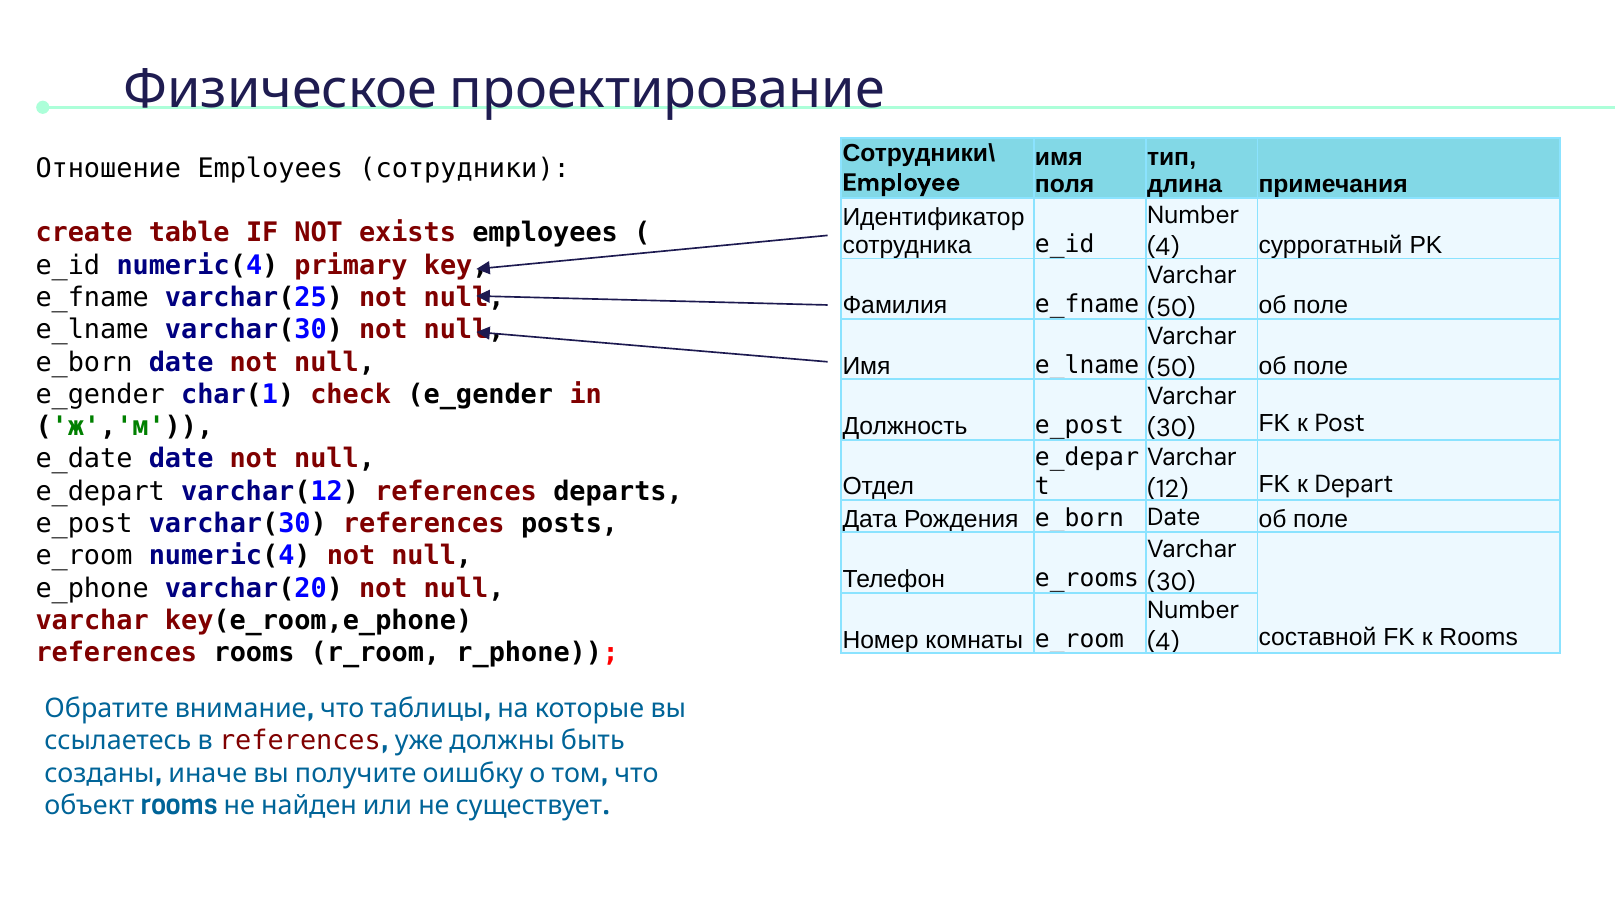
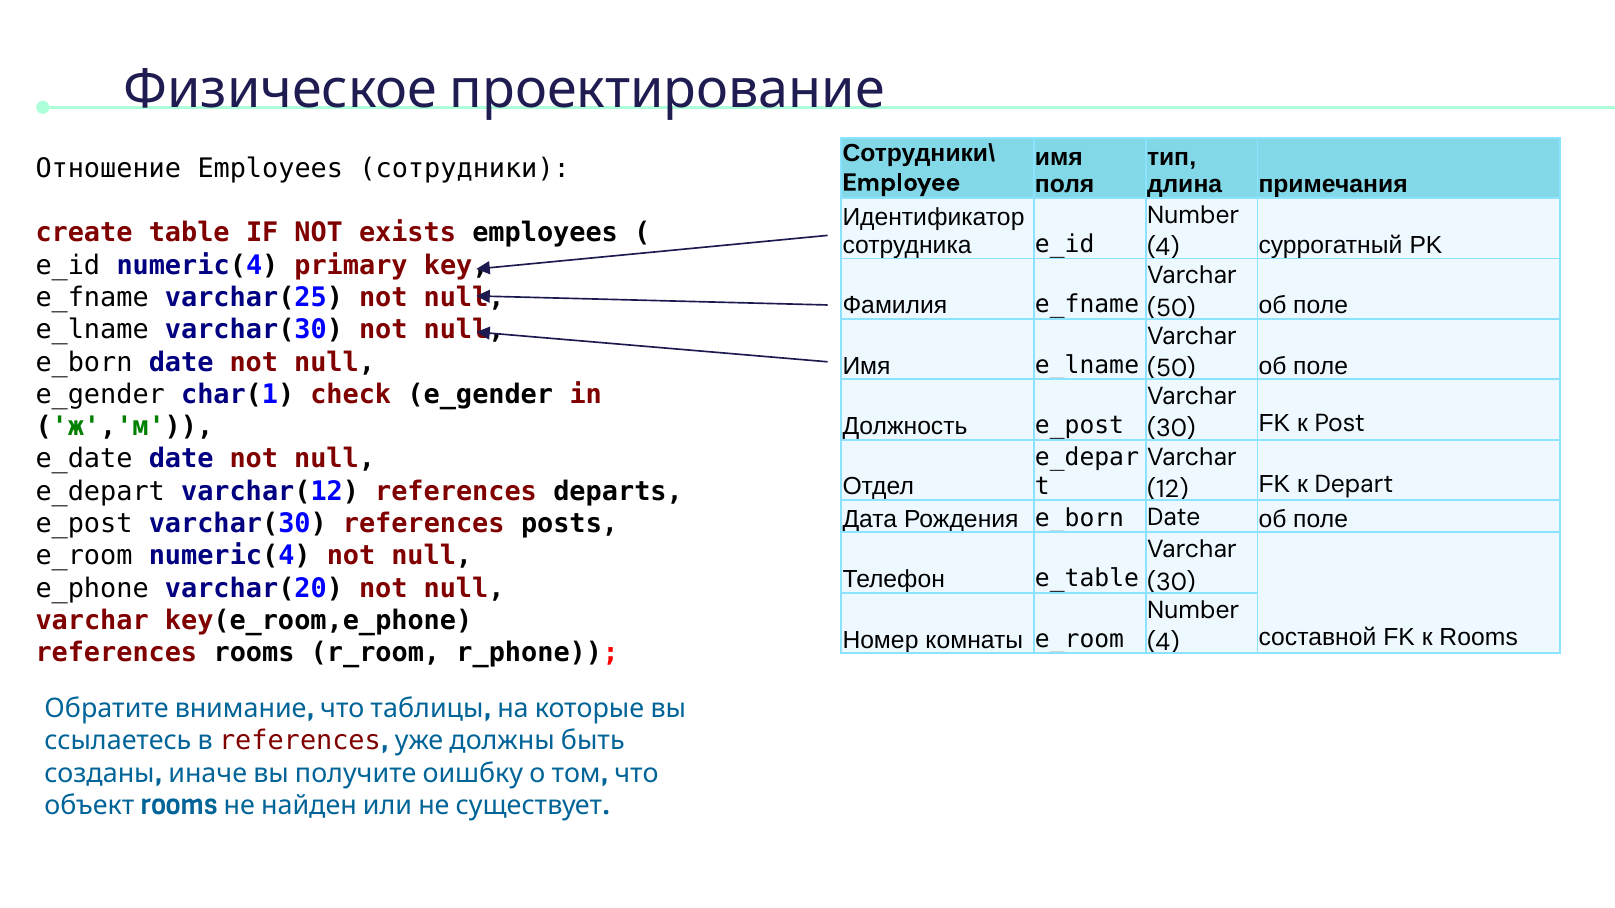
e_rooms: e_rooms -> e_table
